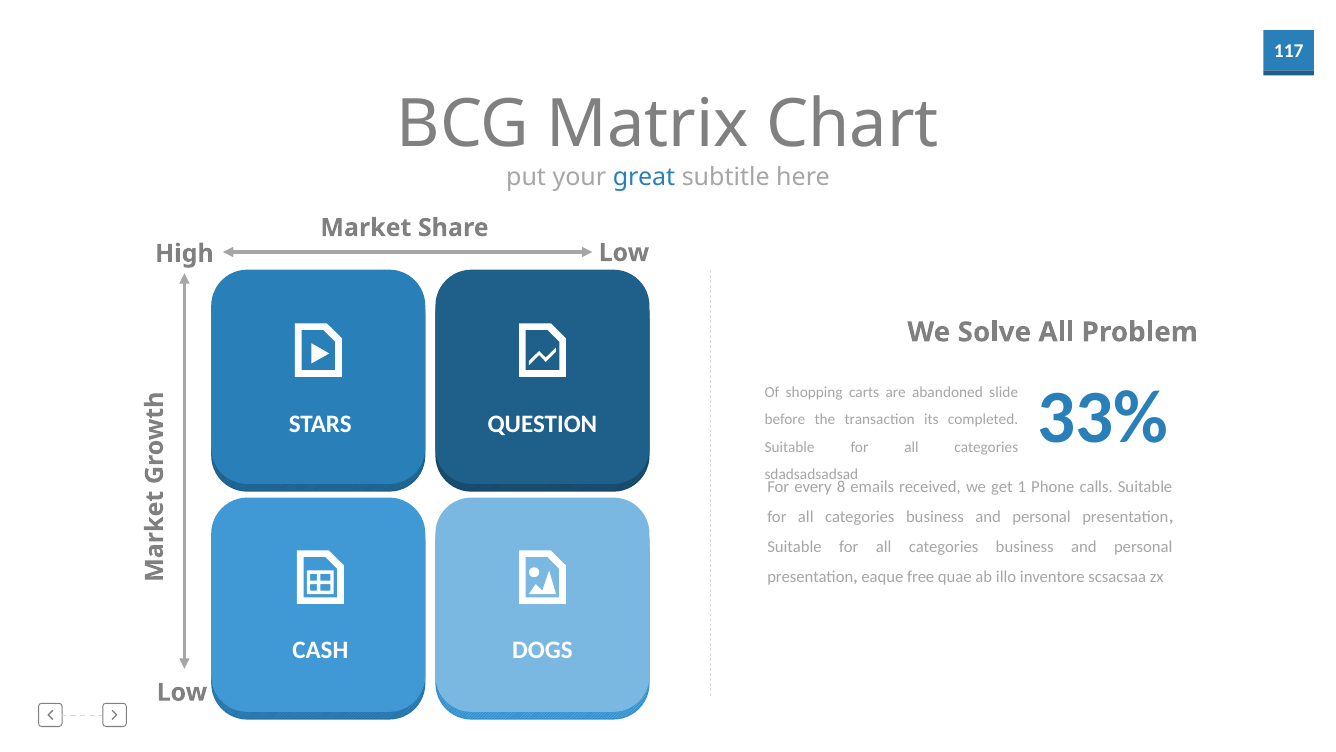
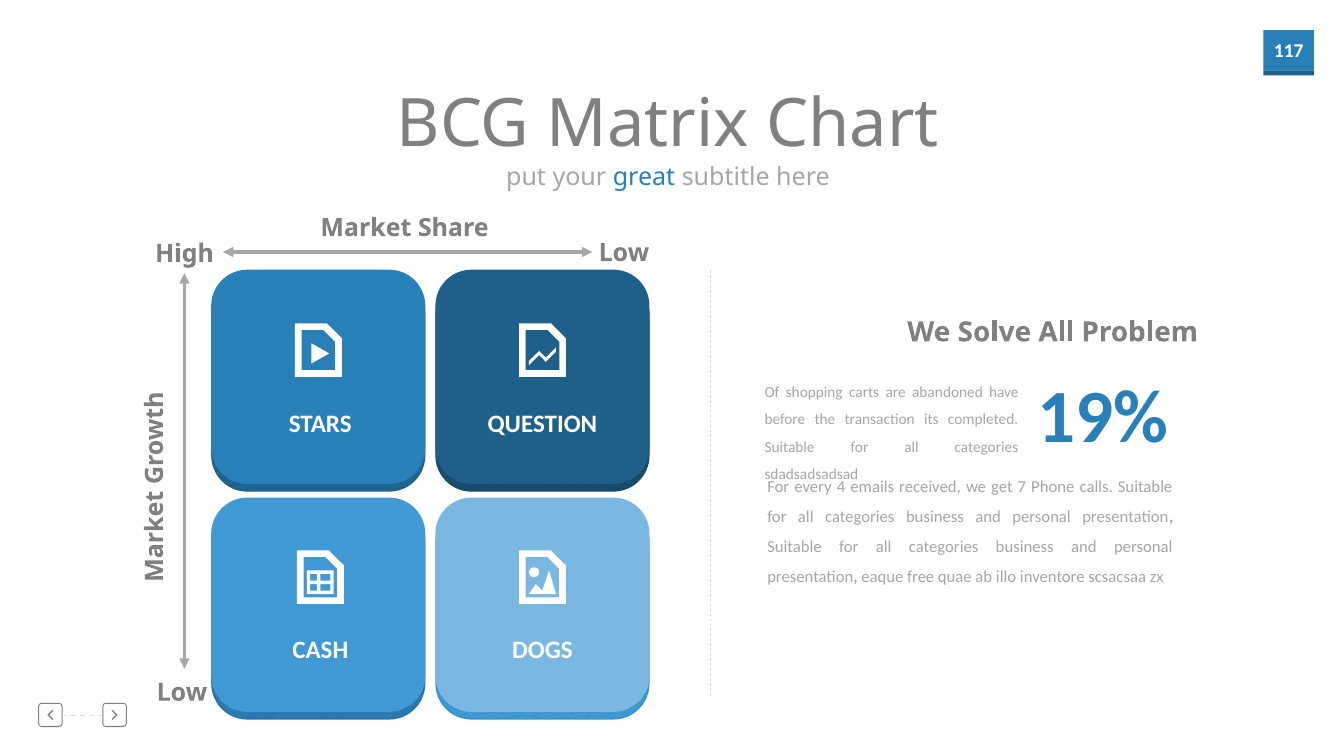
slide: slide -> have
33%: 33% -> 19%
8: 8 -> 4
1: 1 -> 7
